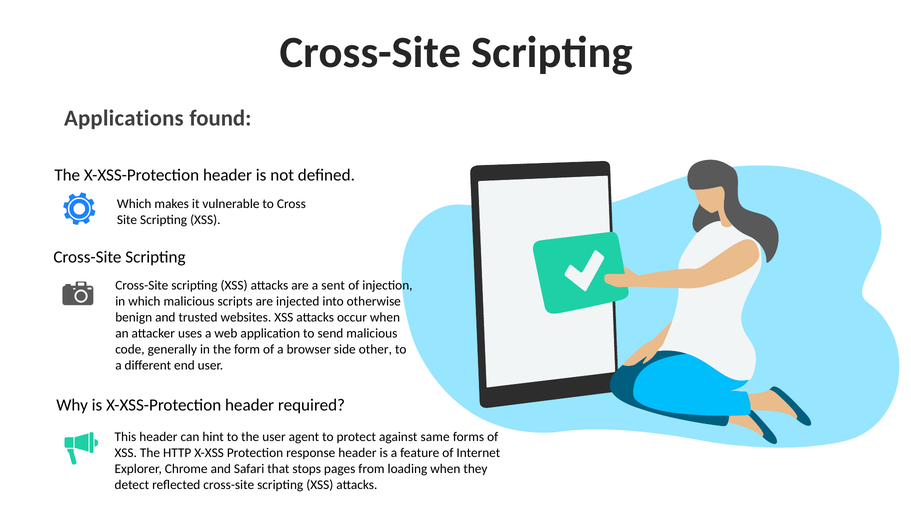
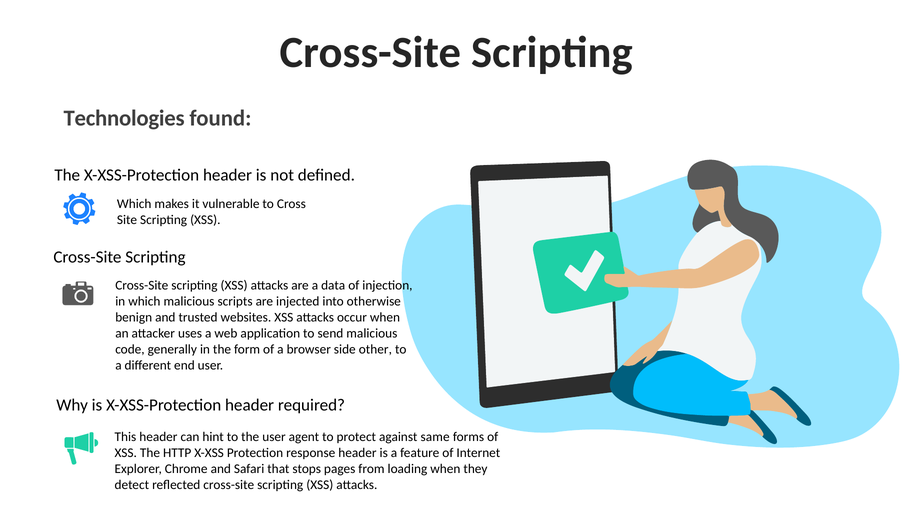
Applications: Applications -> Technologies
sent: sent -> data
